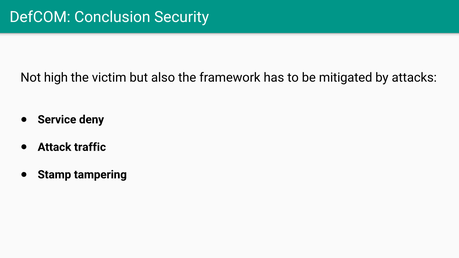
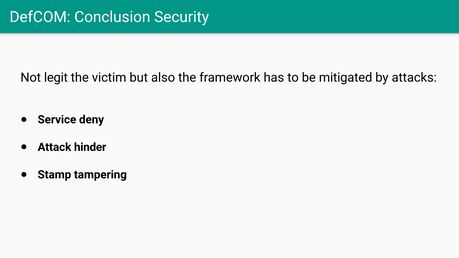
high: high -> legit
traffic: traffic -> hinder
